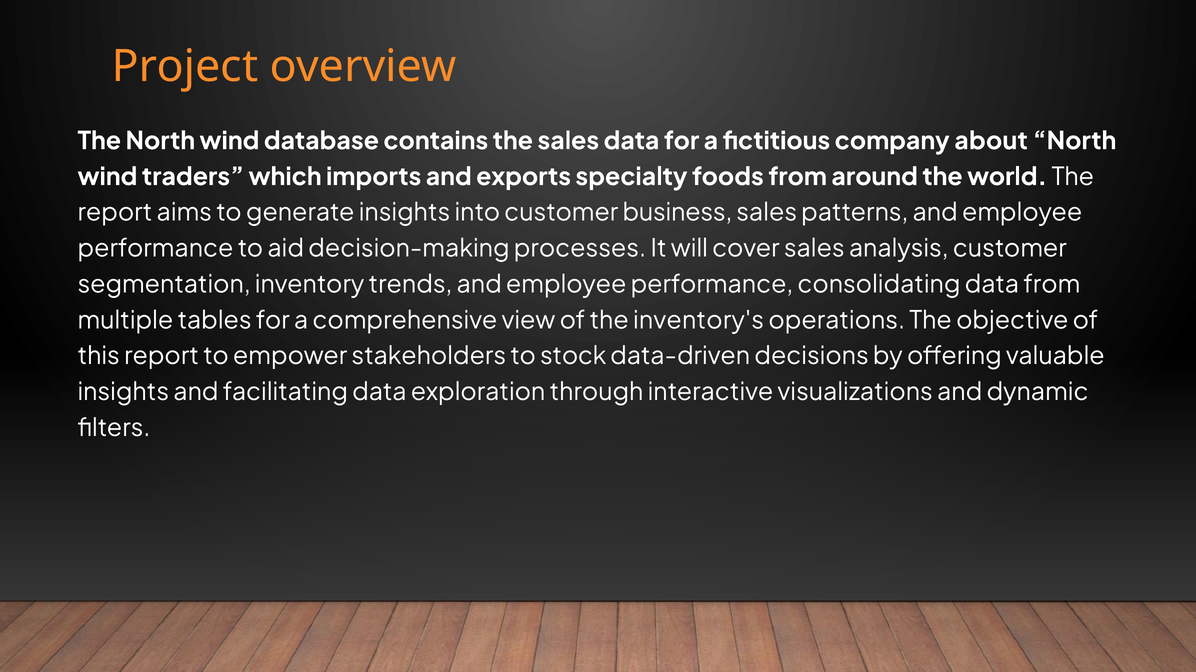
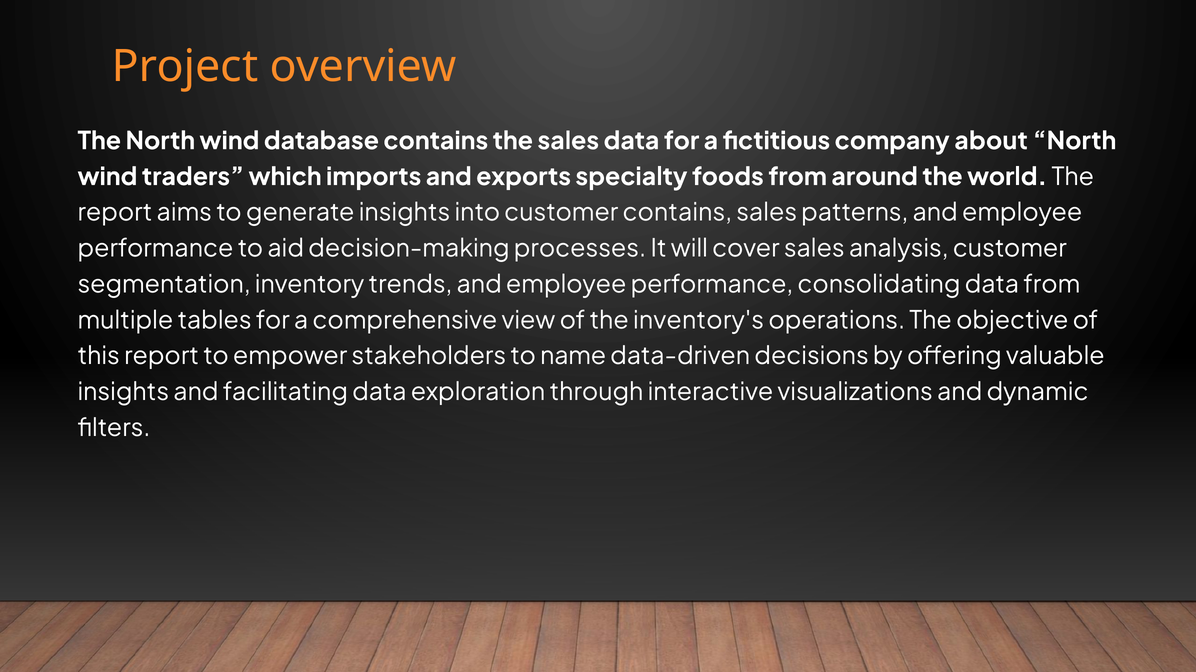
customer business: business -> contains
stock: stock -> name
